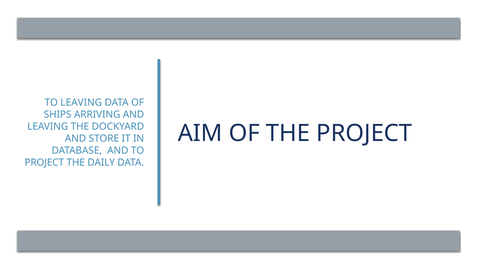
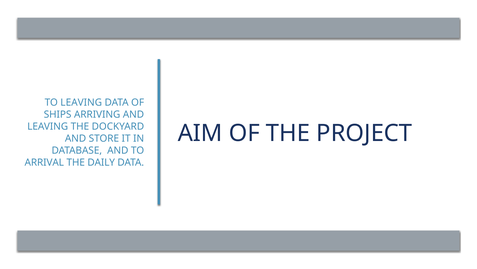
PROJECT at (44, 162): PROJECT -> ARRIVAL
